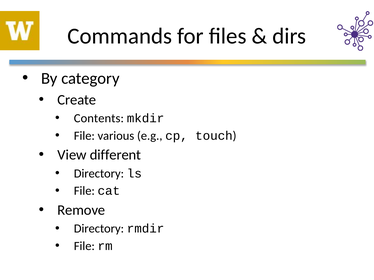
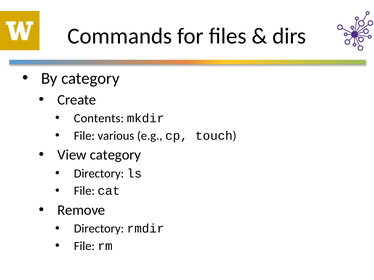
View different: different -> category
